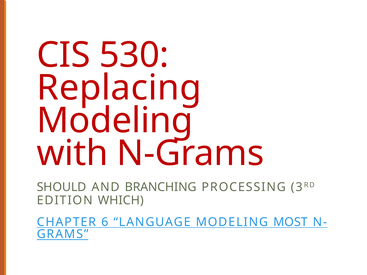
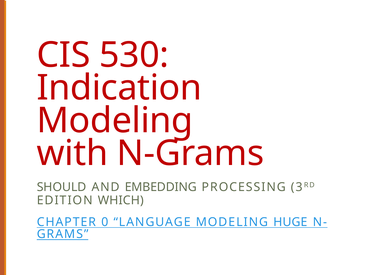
Replacing: Replacing -> Indication
BRANCHING: BRANCHING -> EMBEDDING
6: 6 -> 0
MOST: MOST -> HUGE
